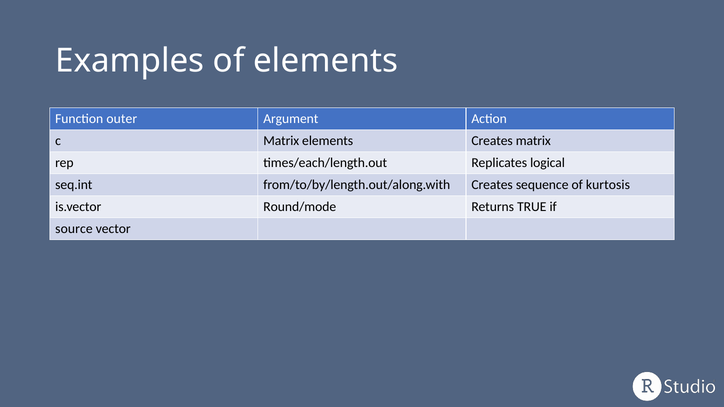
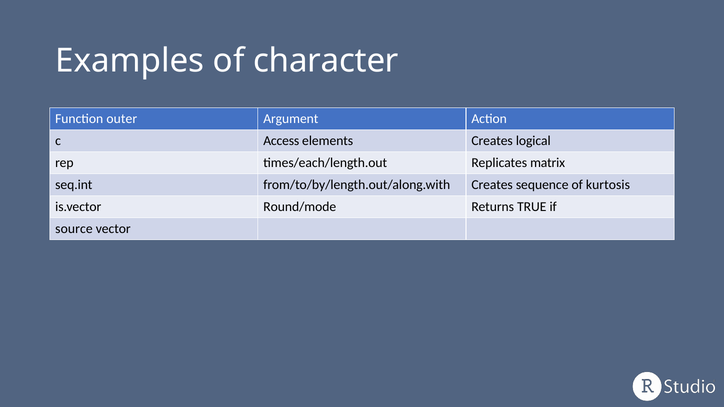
of elements: elements -> character
c Matrix: Matrix -> Access
Creates matrix: matrix -> logical
logical: logical -> matrix
